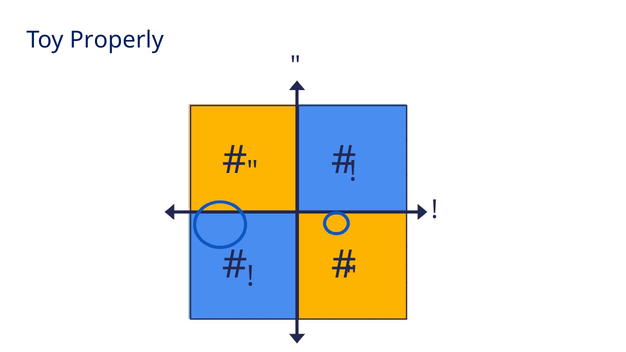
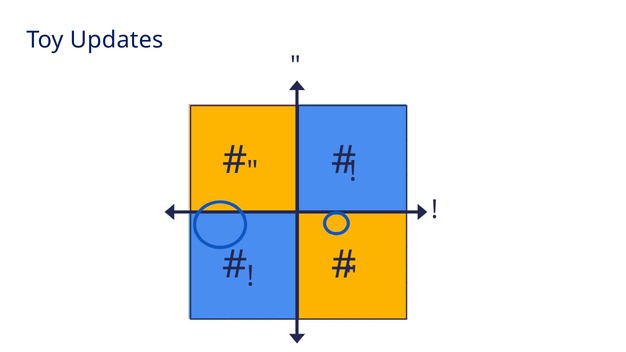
Properly: Properly -> Updates
